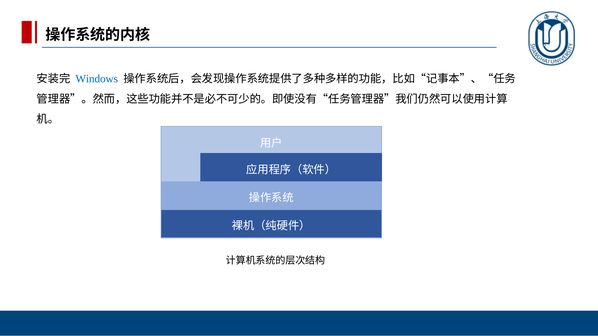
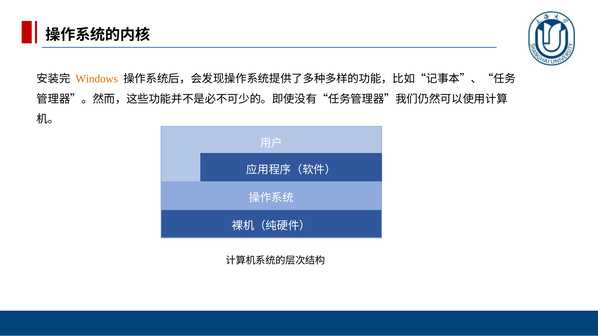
Windows colour: blue -> orange
